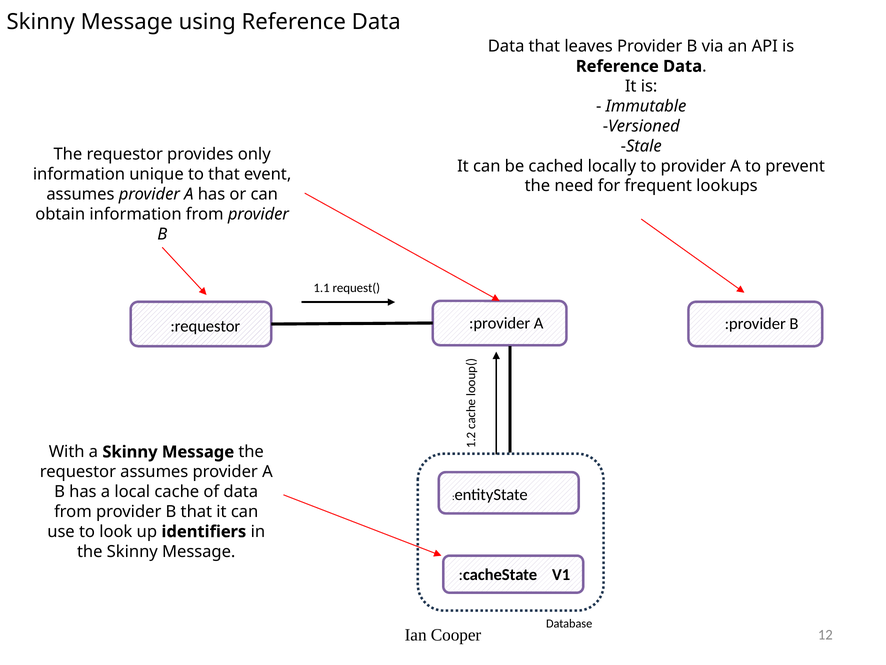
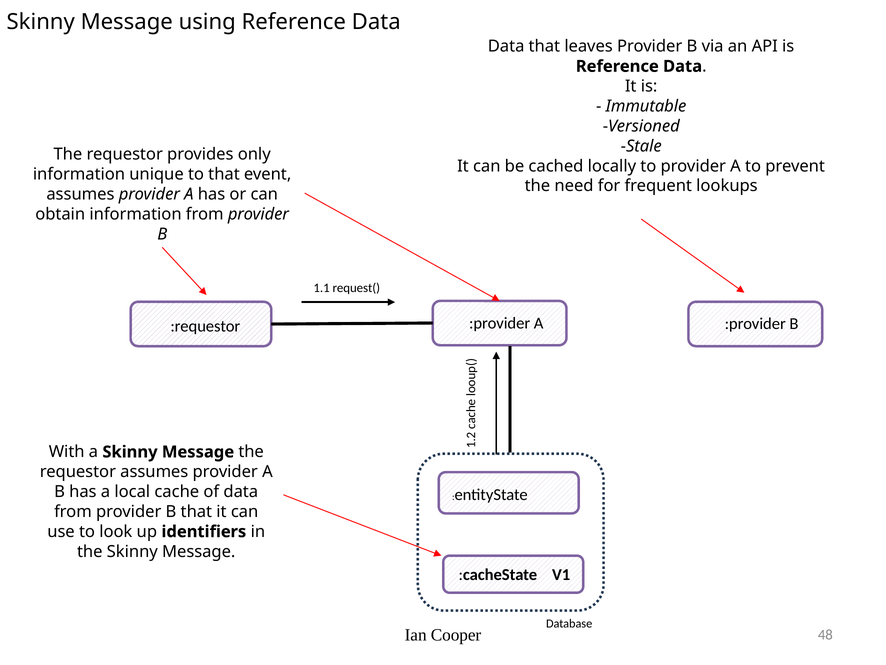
12: 12 -> 48
